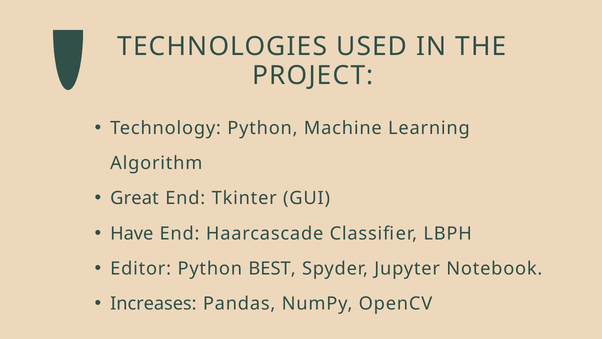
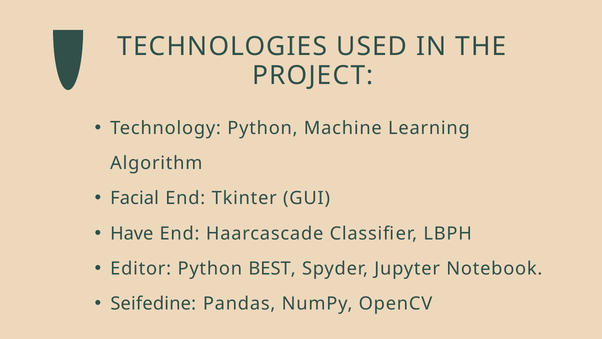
Great: Great -> Facial
Increases: Increases -> Seifedine
